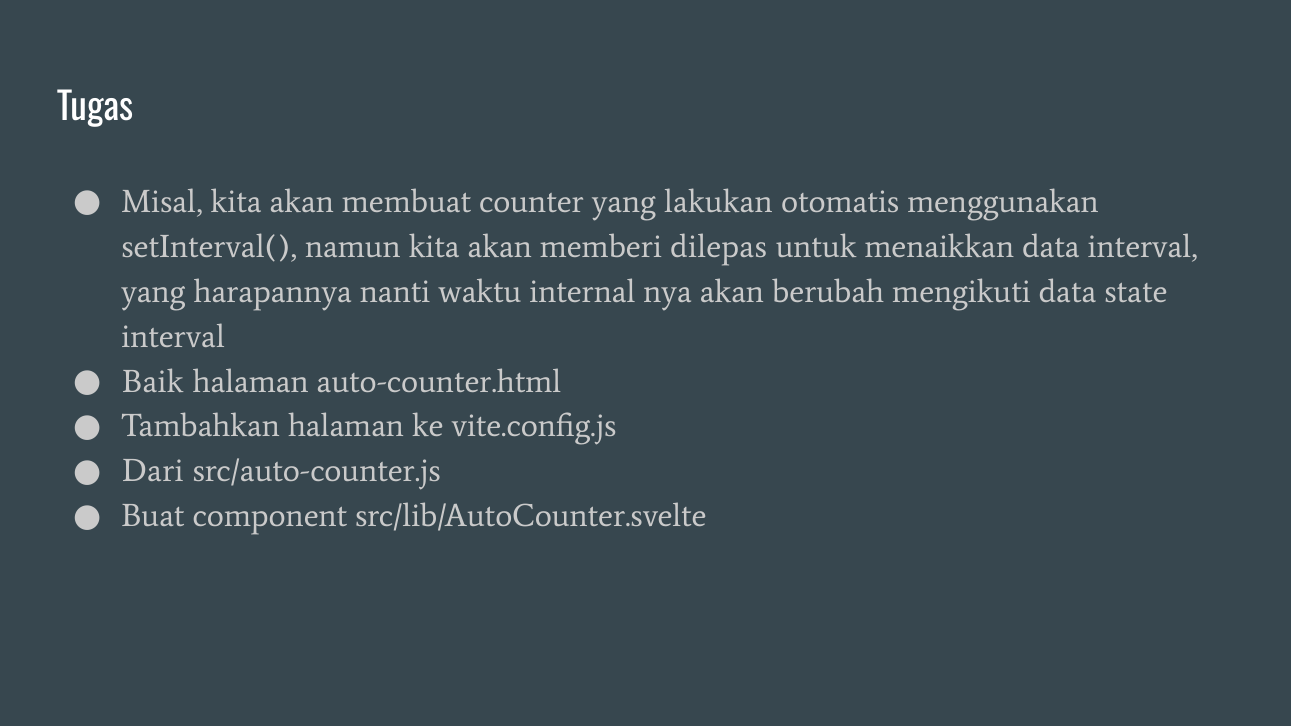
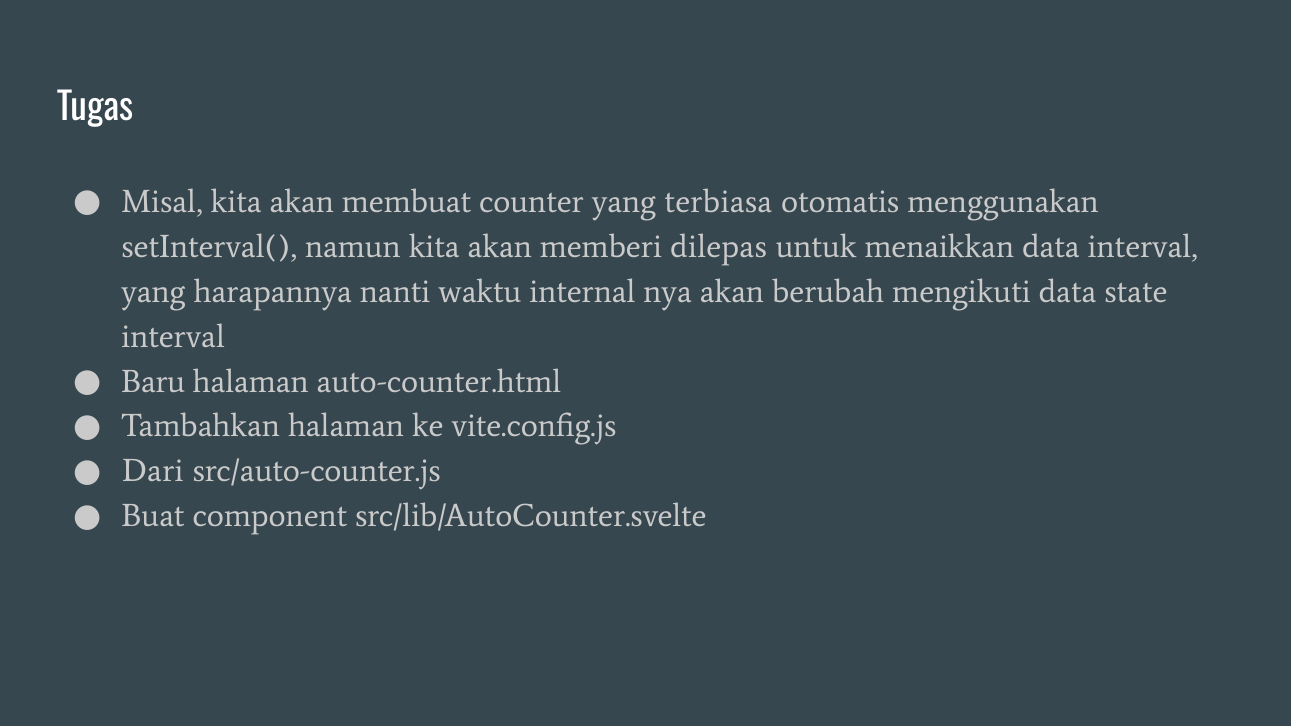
lakukan: lakukan -> terbiasa
Baik: Baik -> Baru
